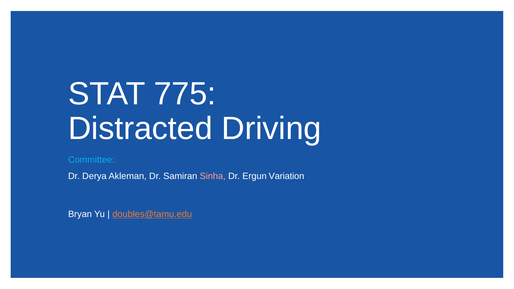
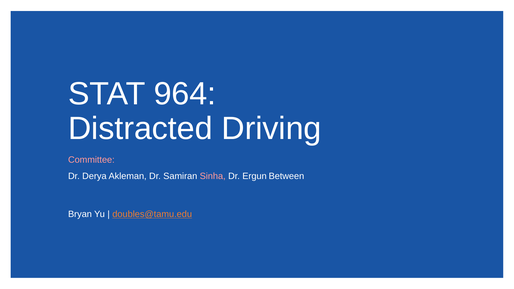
775: 775 -> 964
Committee colour: light blue -> pink
Variation: Variation -> Between
